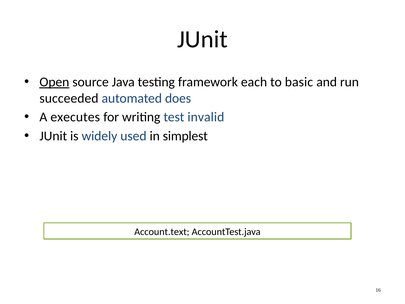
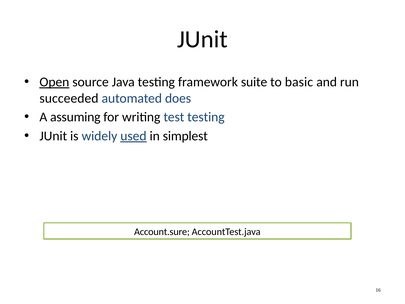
each: each -> suite
executes: executes -> assuming
test invalid: invalid -> testing
used underline: none -> present
Account.text: Account.text -> Account.sure
